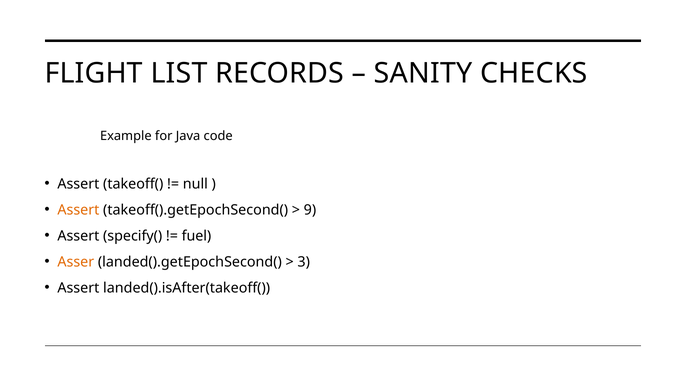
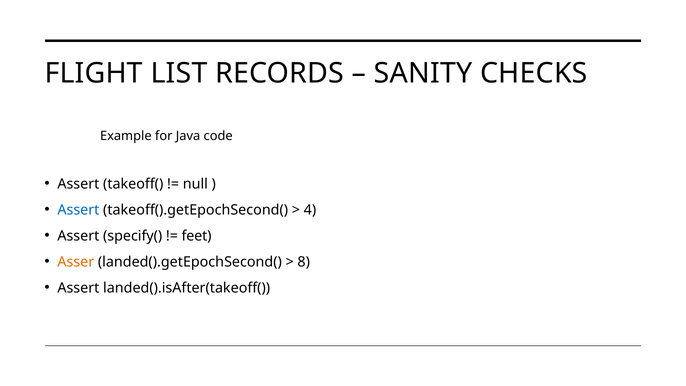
Assert at (78, 210) colour: orange -> blue
9: 9 -> 4
fuel: fuel -> feet
3: 3 -> 8
